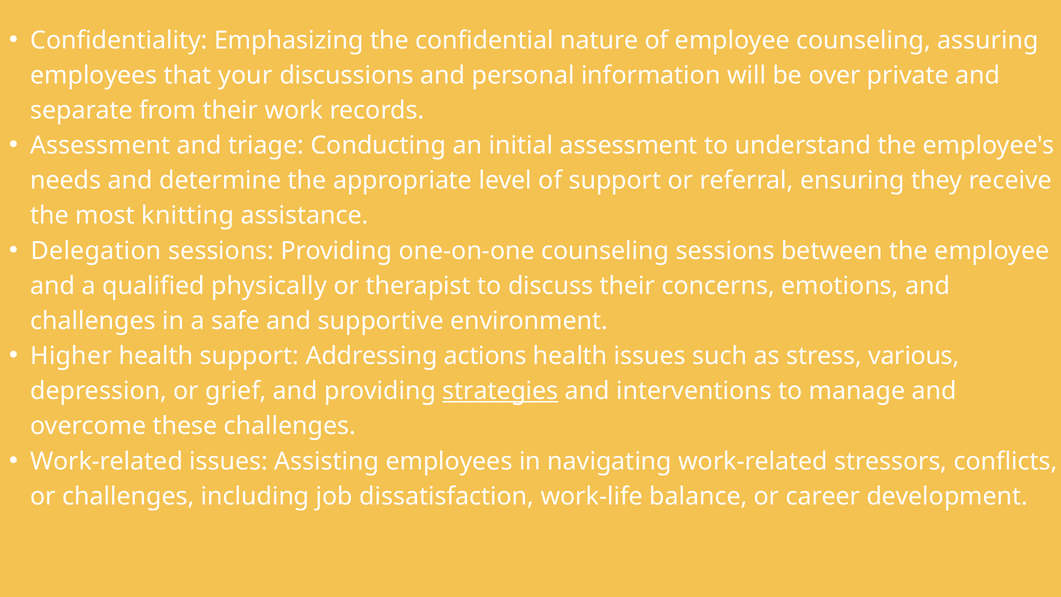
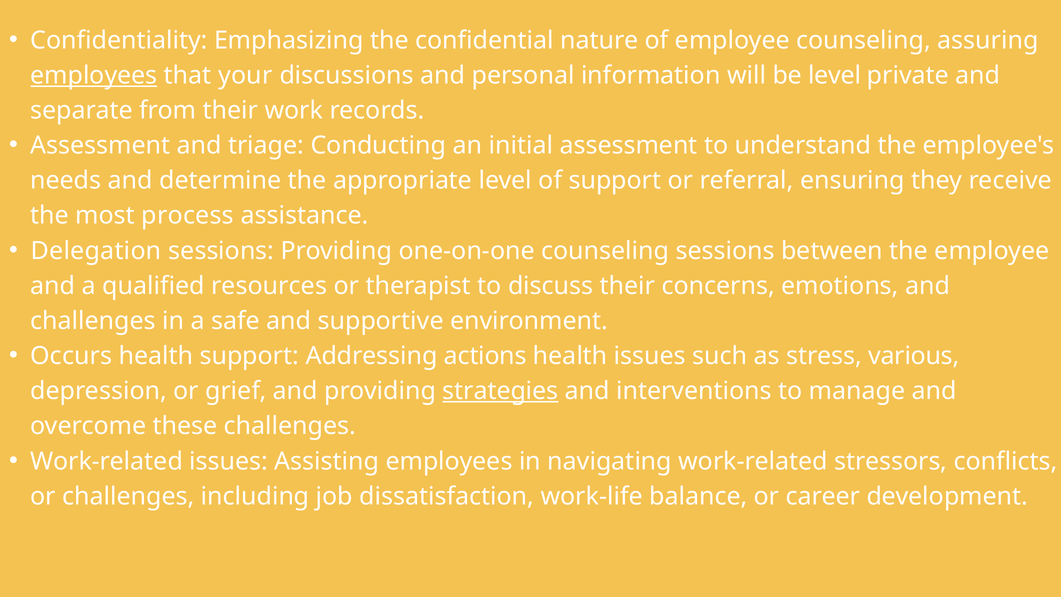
employees at (94, 75) underline: none -> present
be over: over -> level
knitting: knitting -> process
physically: physically -> resources
Higher: Higher -> Occurs
